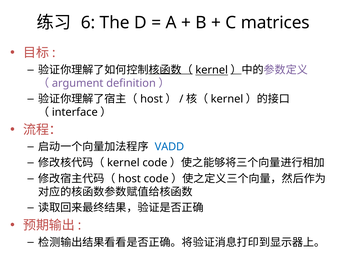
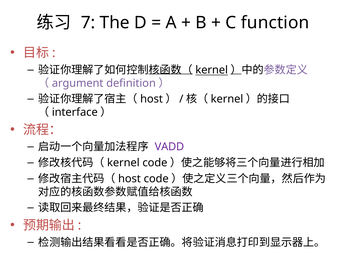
6: 6 -> 7
matrices: matrices -> function
VADD colour: blue -> purple
